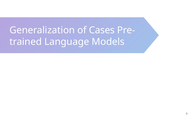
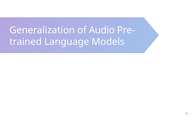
Cases: Cases -> Audio
